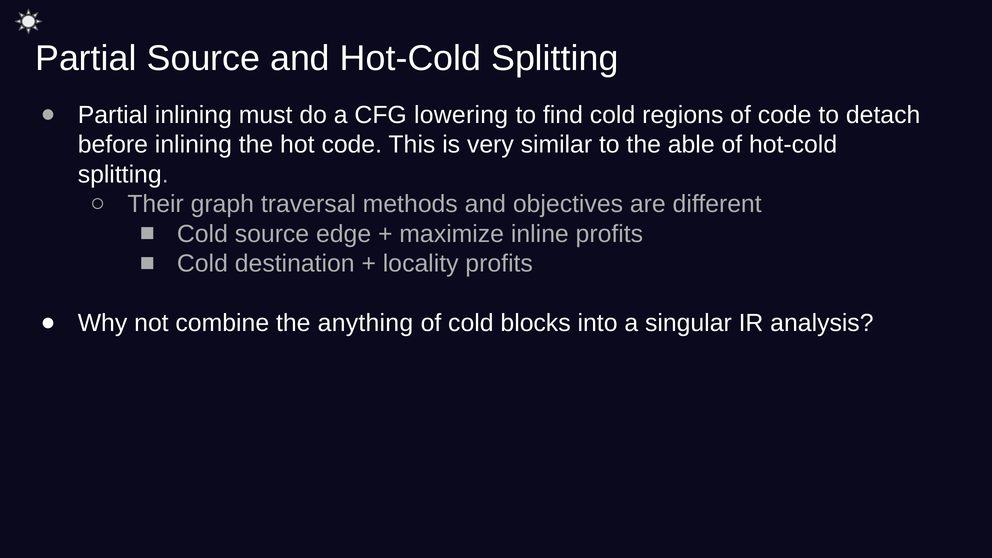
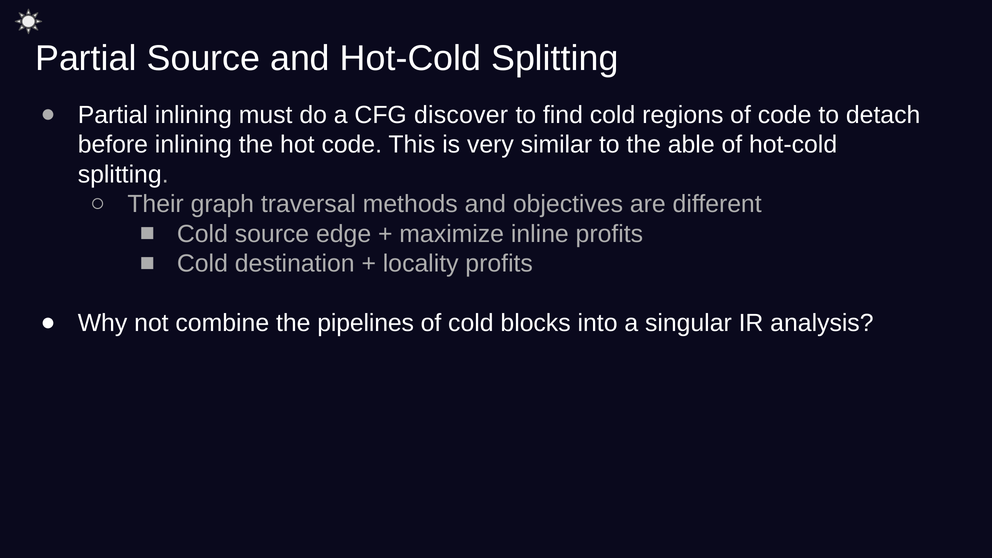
lowering: lowering -> discover
anything: anything -> pipelines
